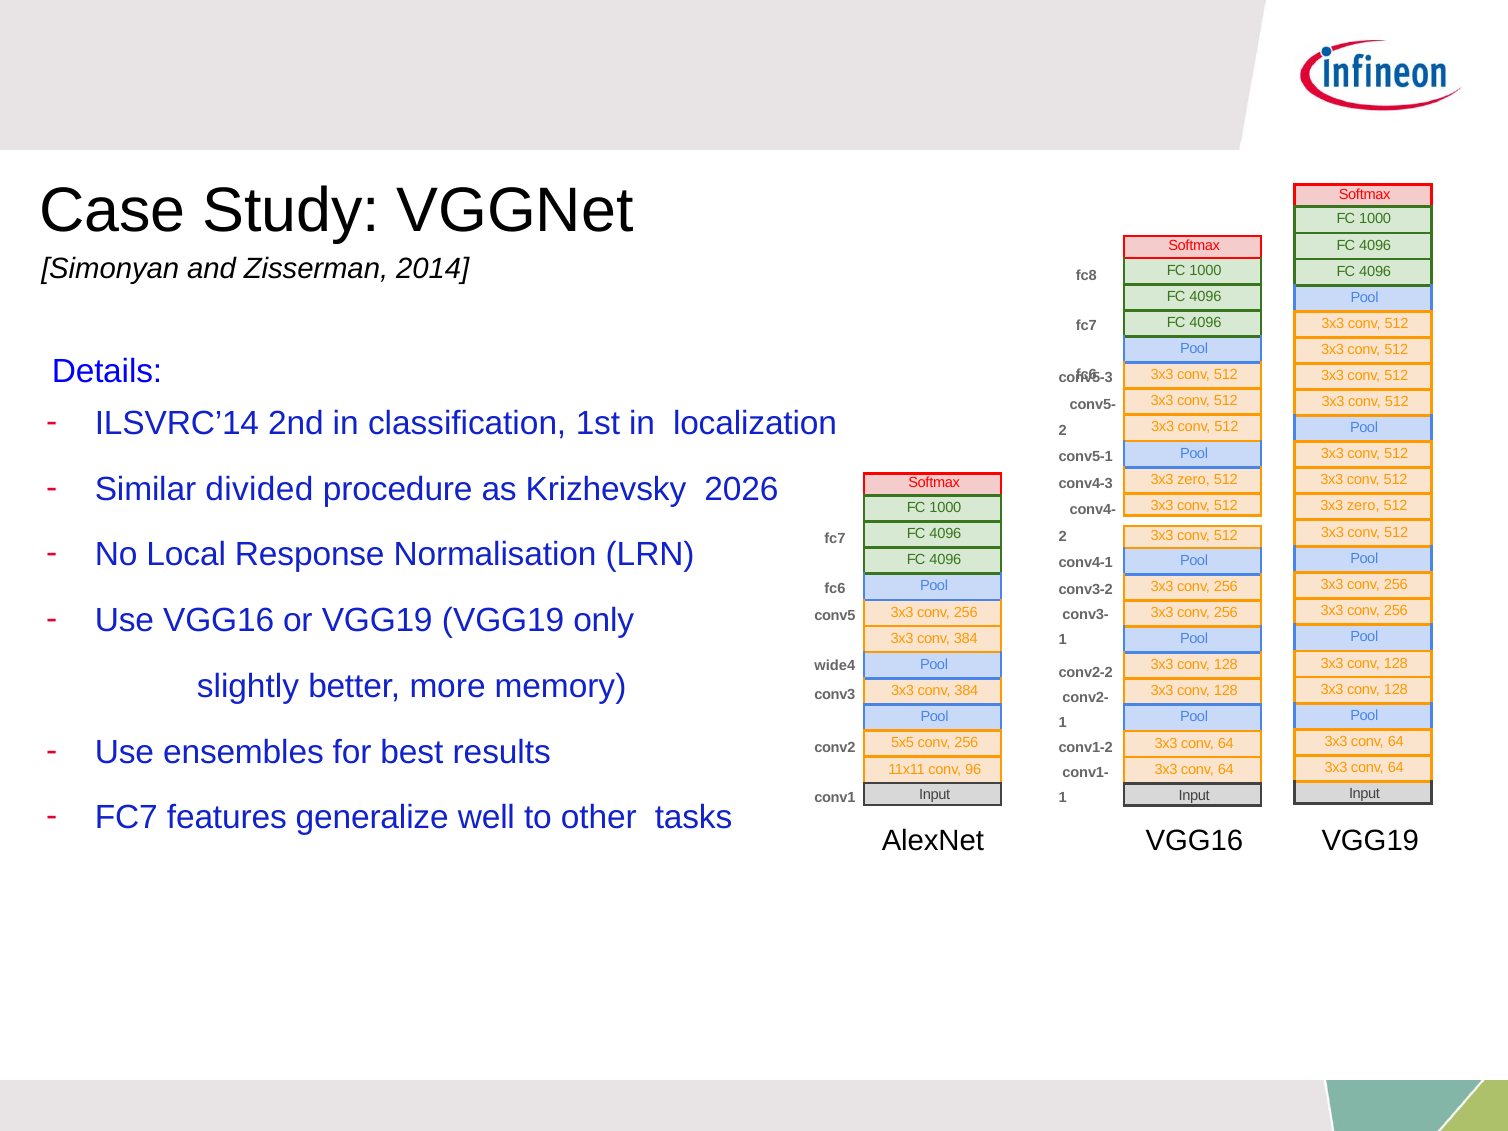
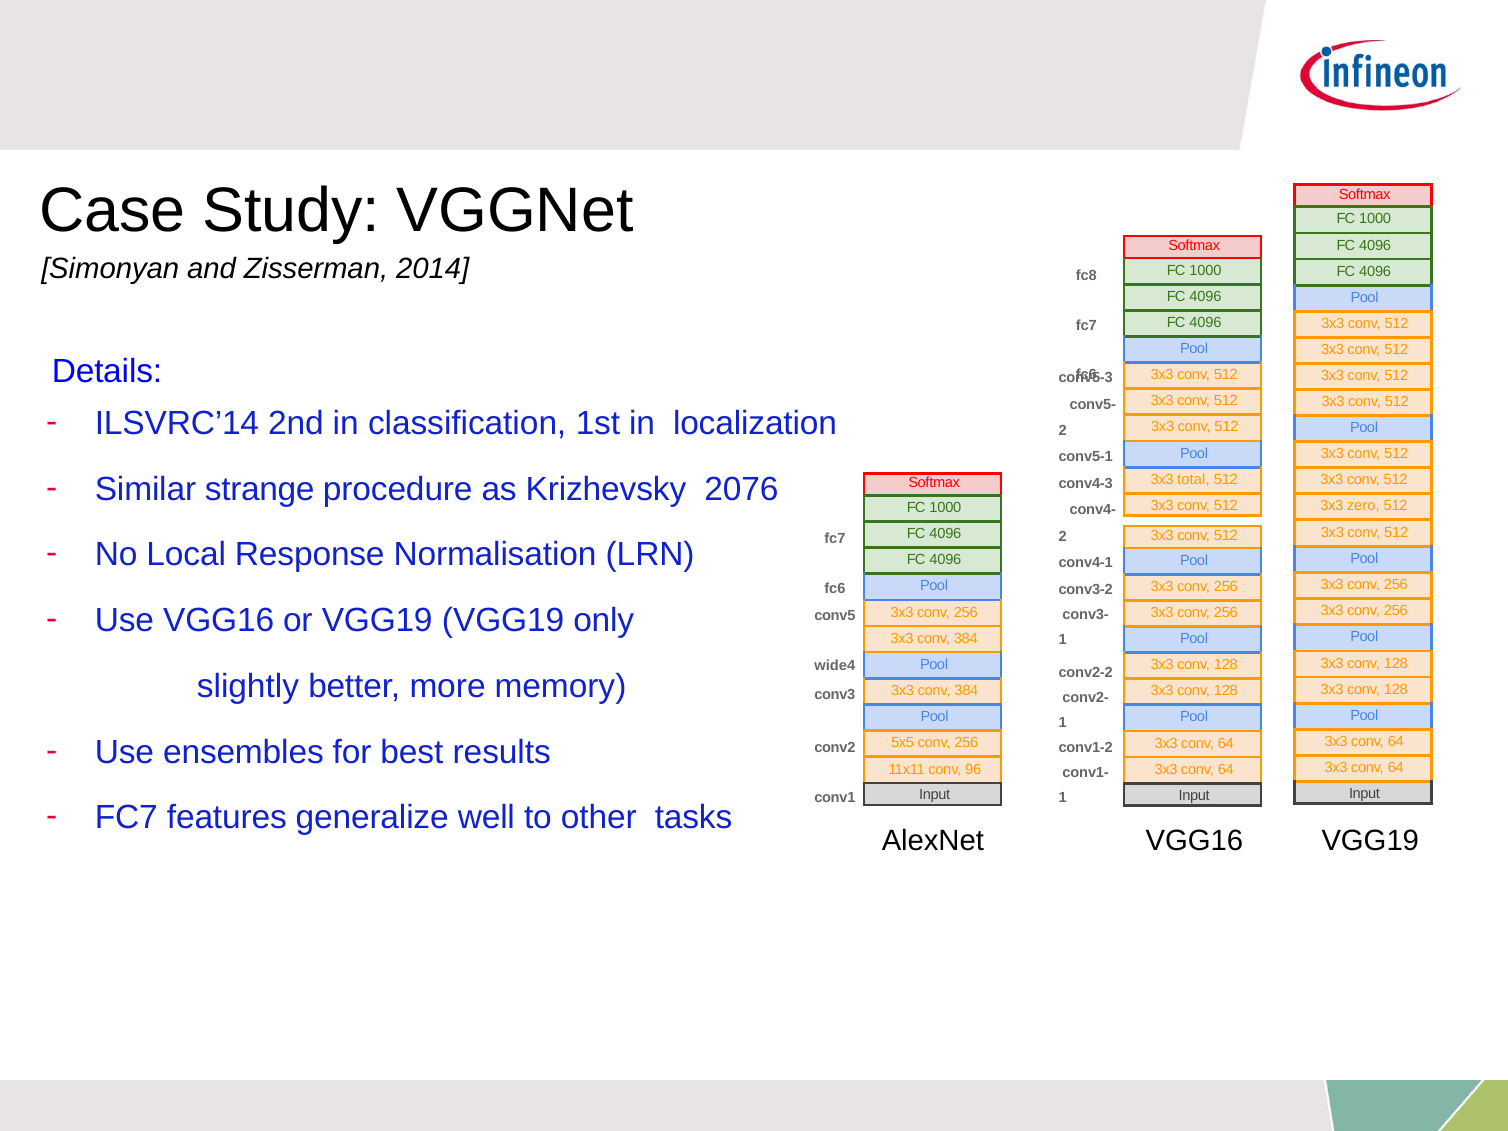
divided: divided -> strange
2026: 2026 -> 2076
zero at (1193, 479): zero -> total
